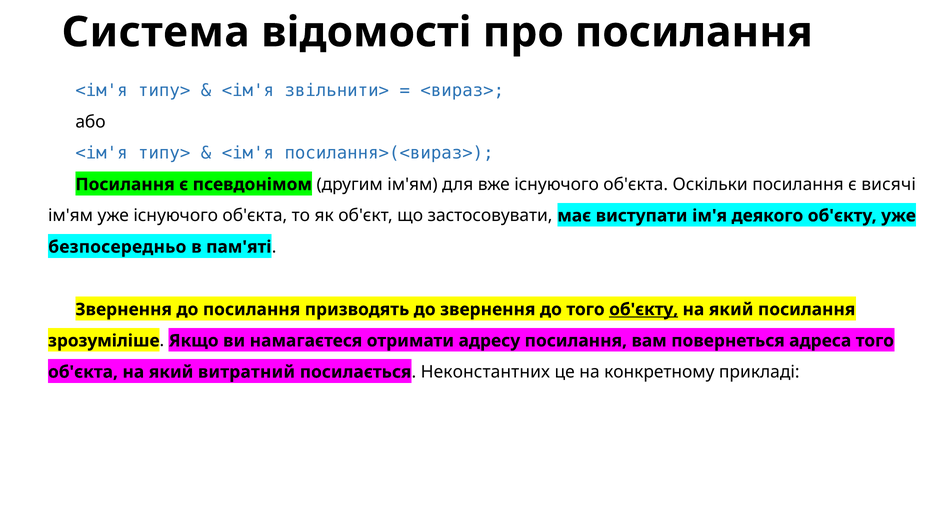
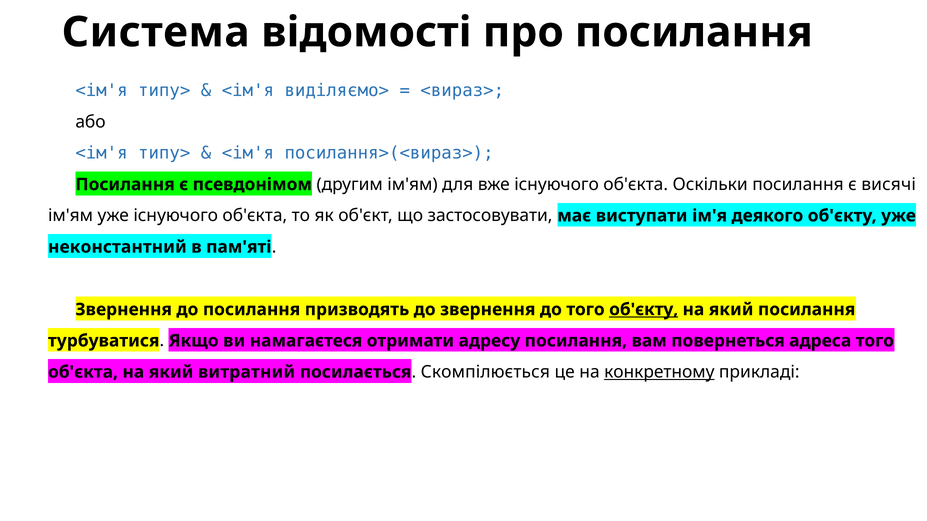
звільнити>: звільнити> -> виділяємо>
безпосередньо: безпосередньо -> неконстантний
зрозуміліше: зрозуміліше -> турбуватися
Неконстантних: Неконстантних -> Скомпілюється
конкретному underline: none -> present
